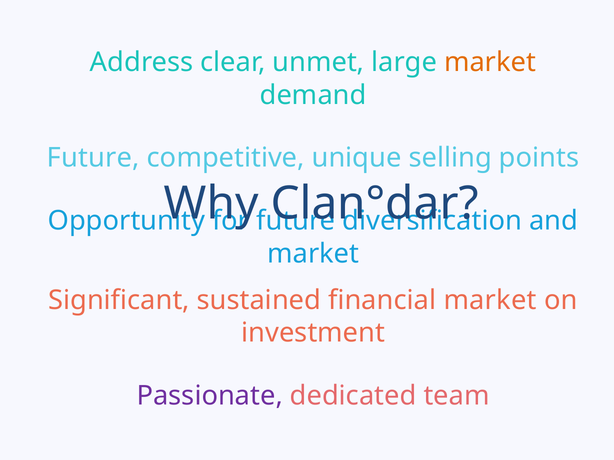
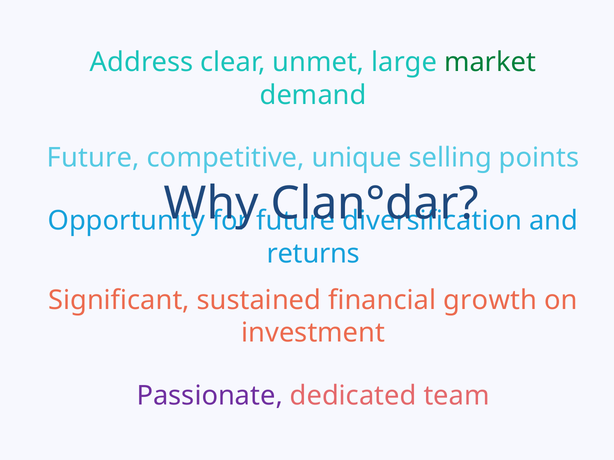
market at (490, 62) colour: orange -> green
market at (313, 254): market -> returns
financial market: market -> growth
